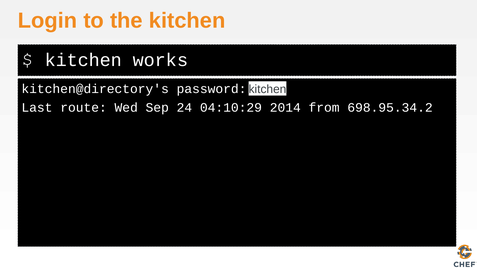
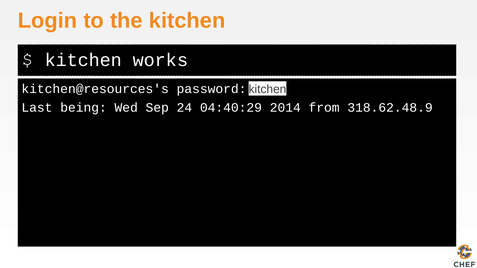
kitchen@directory's: kitchen@directory's -> kitchen@resources's
route: route -> being
04:10:29: 04:10:29 -> 04:40:29
698.95.34.2: 698.95.34.2 -> 318.62.48.9
